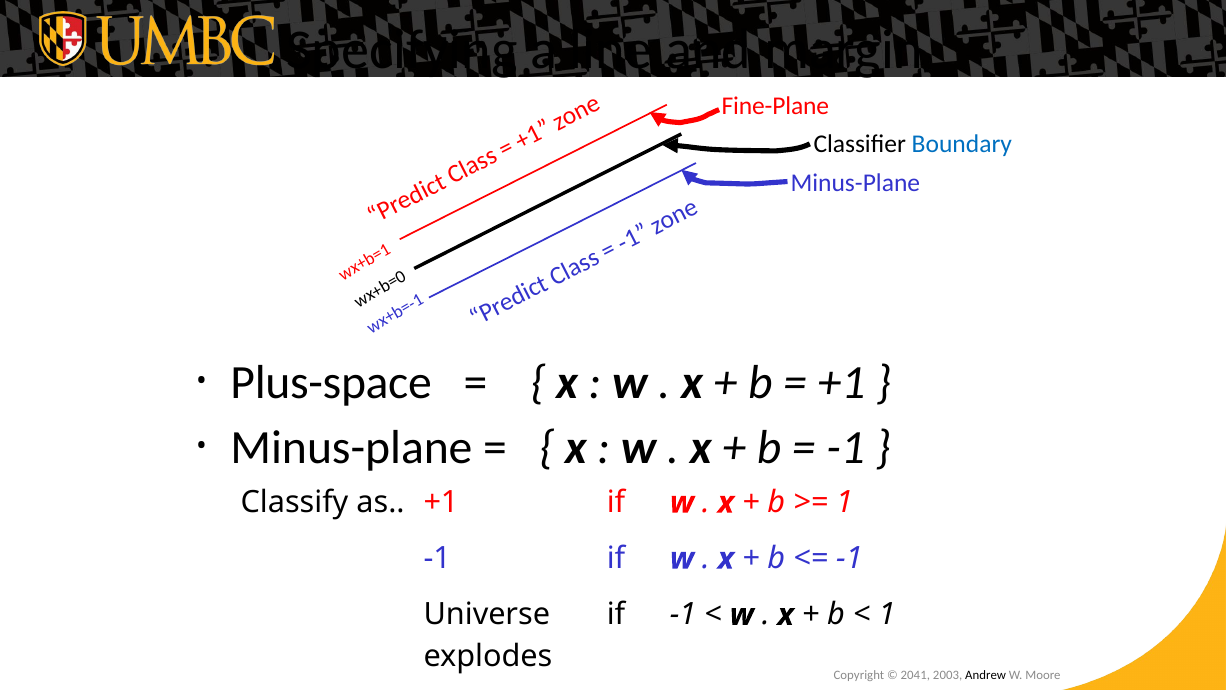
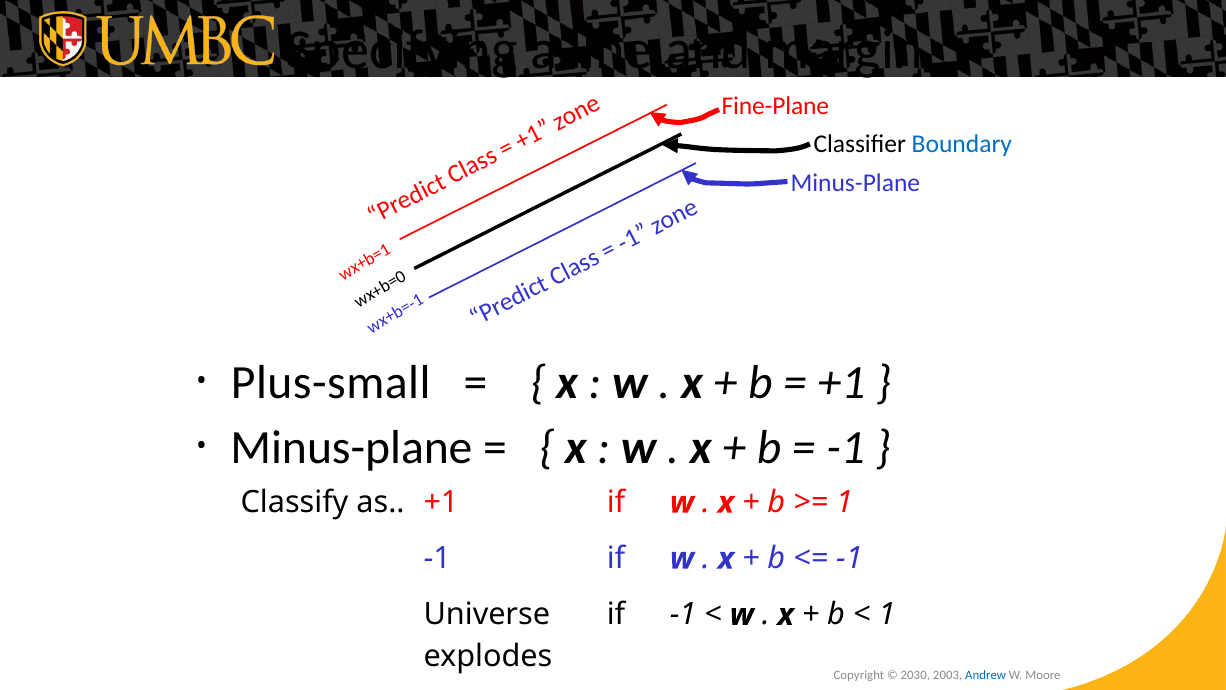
Plus-space: Plus-space -> Plus-small
2041: 2041 -> 2030
Andrew colour: black -> blue
